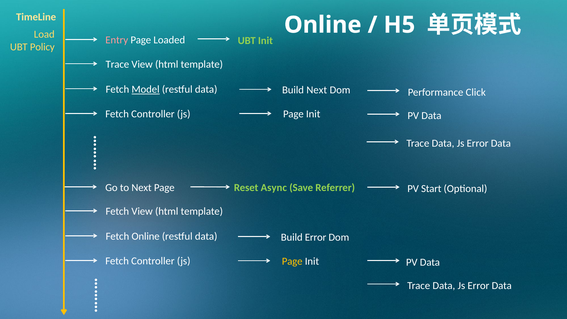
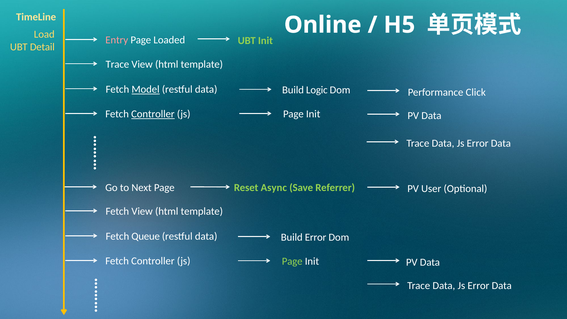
Policy: Policy -> Detail
Build Next: Next -> Logic
Controller at (153, 114) underline: none -> present
Start: Start -> User
Fetch Online: Online -> Queue
Page at (292, 261) colour: yellow -> light green
